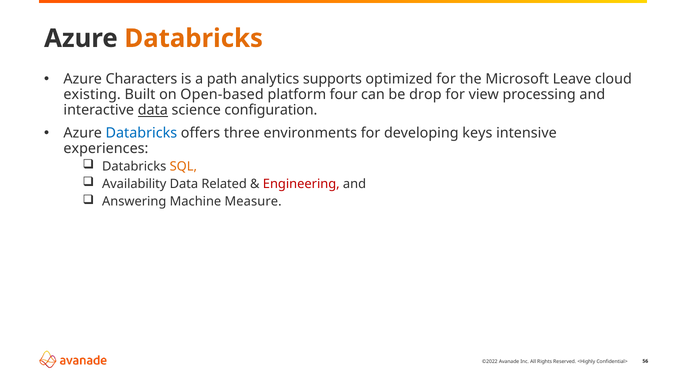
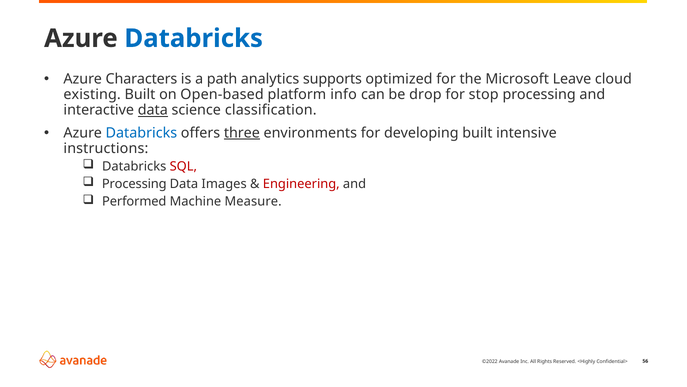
Databricks at (194, 38) colour: orange -> blue
four: four -> info
view: view -> stop
configuration: configuration -> classification
three underline: none -> present
developing keys: keys -> built
experiences: experiences -> instructions
SQL colour: orange -> red
Availability at (134, 184): Availability -> Processing
Related: Related -> Images
Answering: Answering -> Performed
